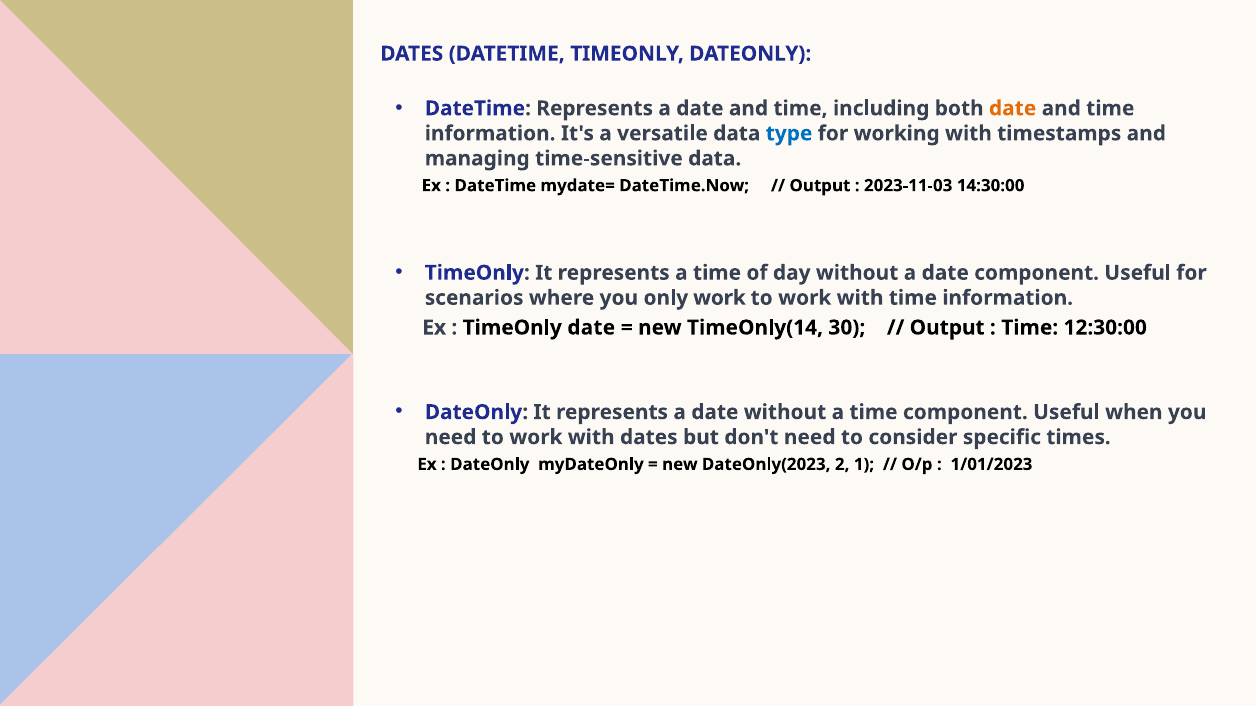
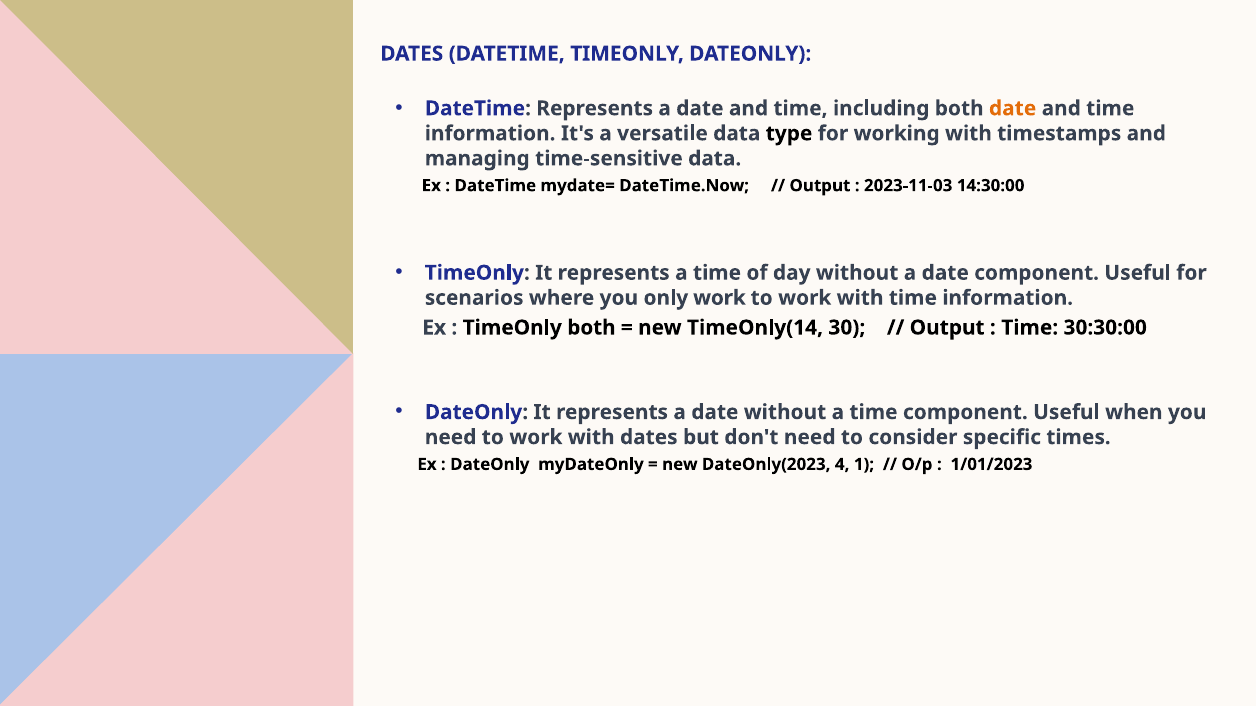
type colour: blue -> black
TimeOnly date: date -> both
12:30:00: 12:30:00 -> 30:30:00
2: 2 -> 4
